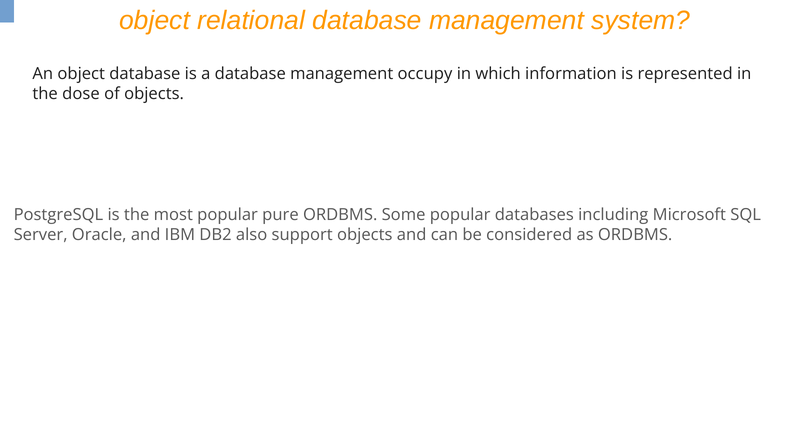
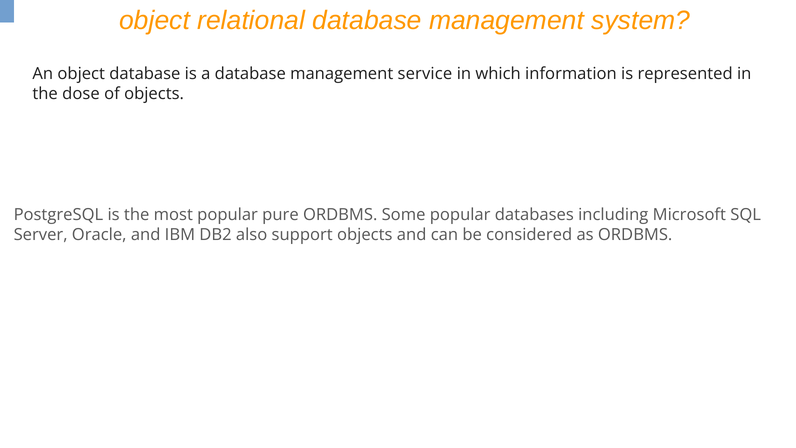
occupy: occupy -> service
